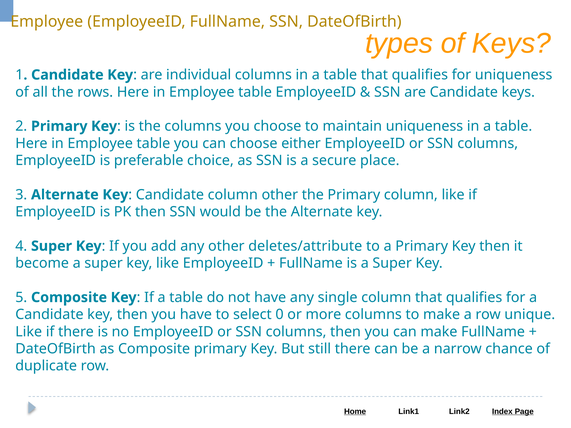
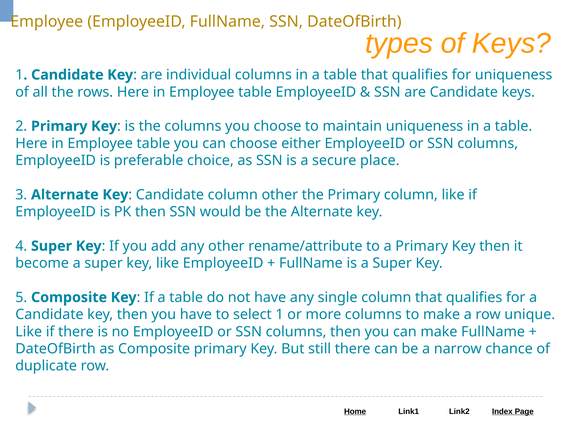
deletes/attribute: deletes/attribute -> rename/attribute
select 0: 0 -> 1
